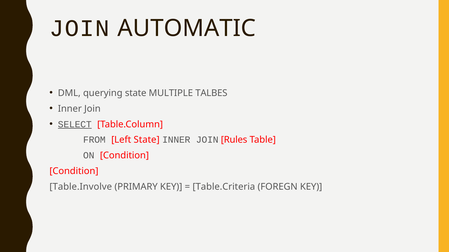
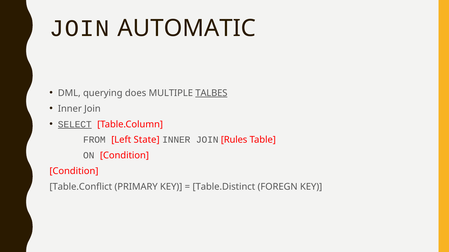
querying state: state -> does
TALBES underline: none -> present
Table.Involve: Table.Involve -> Table.Conflict
Table.Criteria: Table.Criteria -> Table.Distinct
